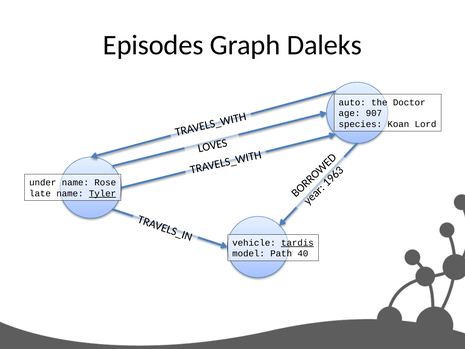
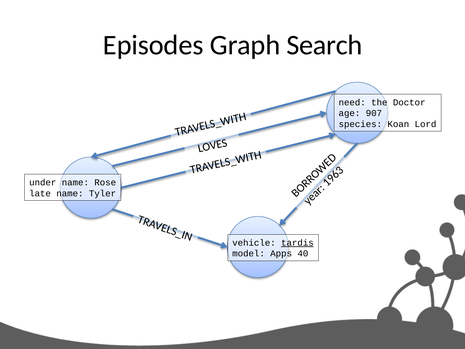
Daleks: Daleks -> Search
auto: auto -> need
Tyler underline: present -> none
Path: Path -> Apps
